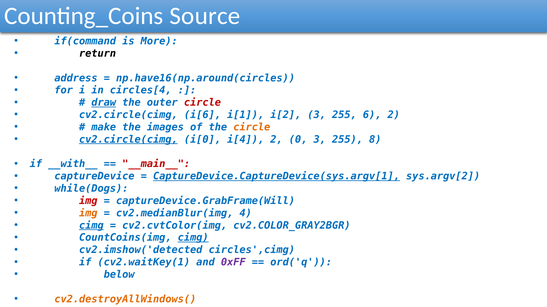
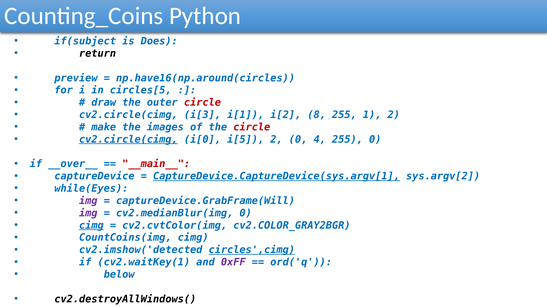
Source: Source -> Python
if(command: if(command -> if(subject
More: More -> Does
address: address -> preview
circles[4: circles[4 -> circles[5
draw underline: present -> none
i[6: i[6 -> i[3
i[2 3: 3 -> 8
6: 6 -> 1
circle at (252, 127) colour: orange -> red
i[4: i[4 -> i[5
0 3: 3 -> 4
255 8: 8 -> 0
__with__: __with__ -> __over__
while(Dogs: while(Dogs -> while(Eyes
img at (88, 201) colour: red -> purple
img at (88, 214) colour: orange -> purple
cv2.medianBlur(img 4: 4 -> 0
cimg at (193, 238) underline: present -> none
circles',cimg underline: none -> present
cv2.destroyAllWindows( colour: orange -> black
